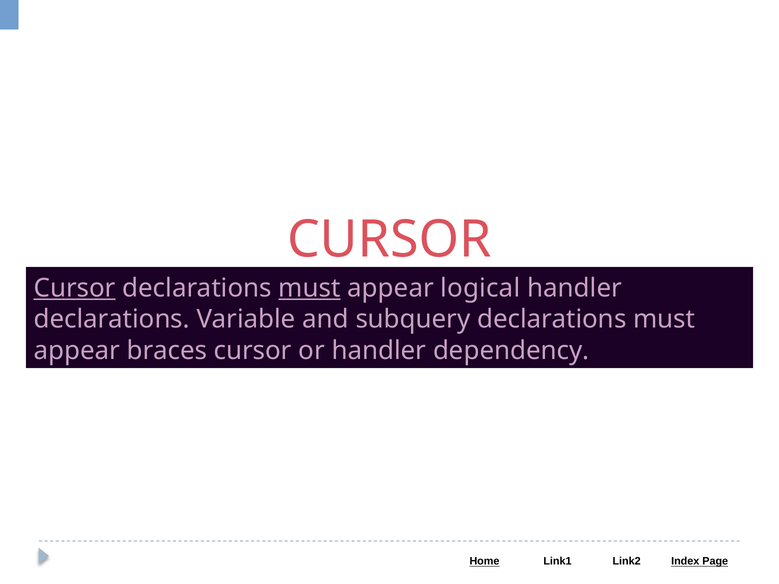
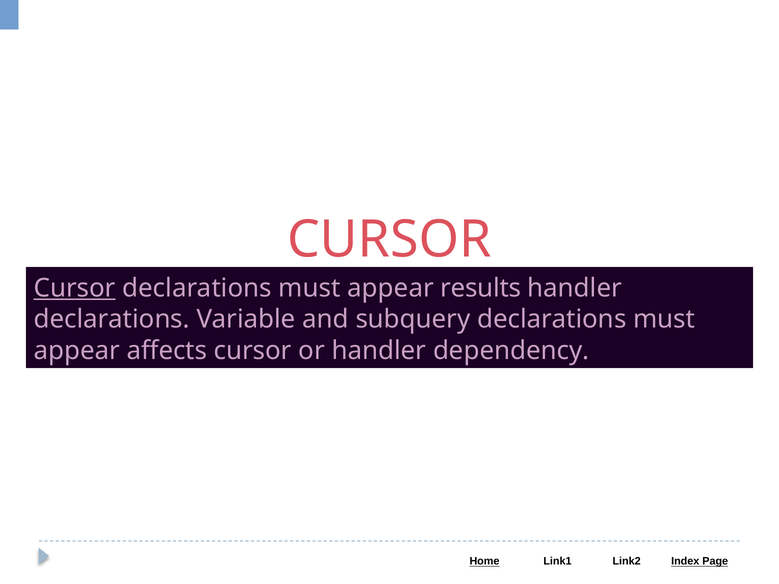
must at (310, 288) underline: present -> none
logical: logical -> results
braces: braces -> affects
